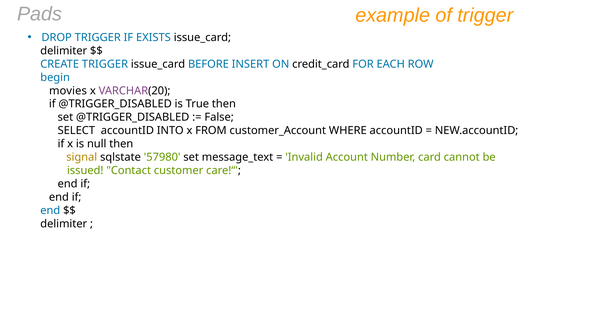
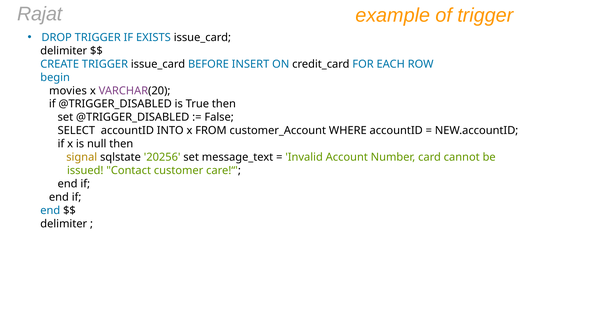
Pads: Pads -> Rajat
57980: 57980 -> 20256
